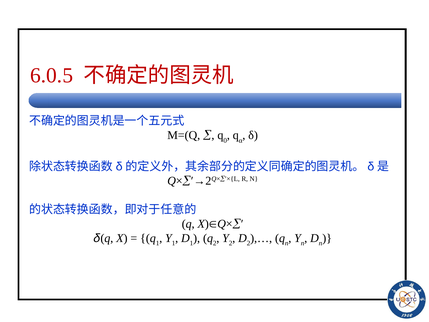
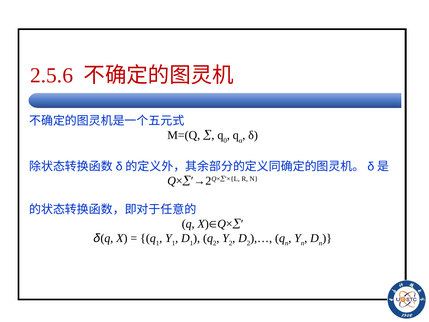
6.0.5: 6.0.5 -> 2.5.6
